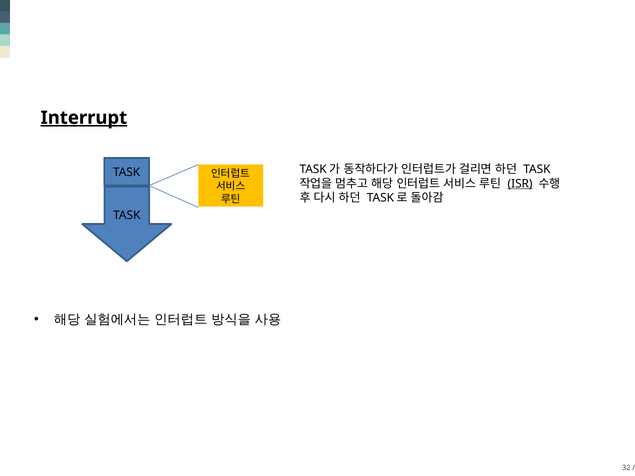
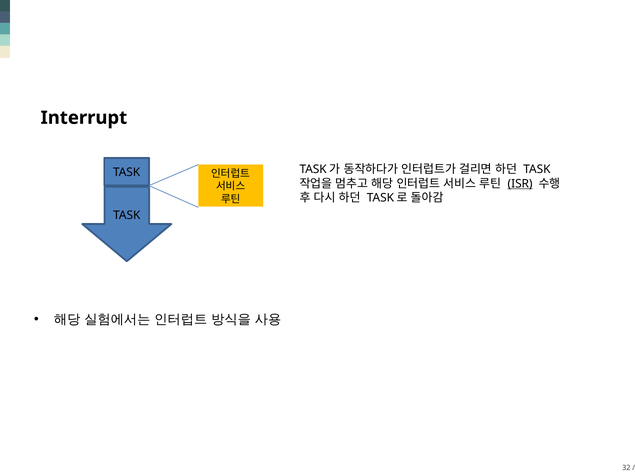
Interrupt underline: present -> none
